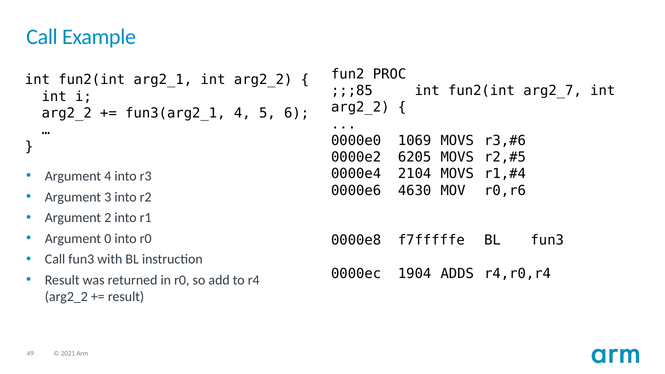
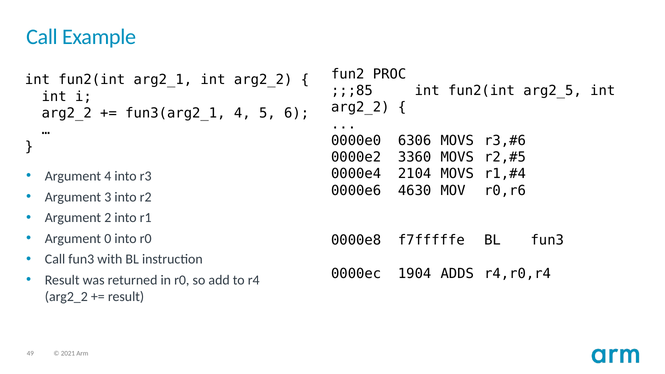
arg2_7: arg2_7 -> arg2_5
1069: 1069 -> 6306
6205: 6205 -> 3360
